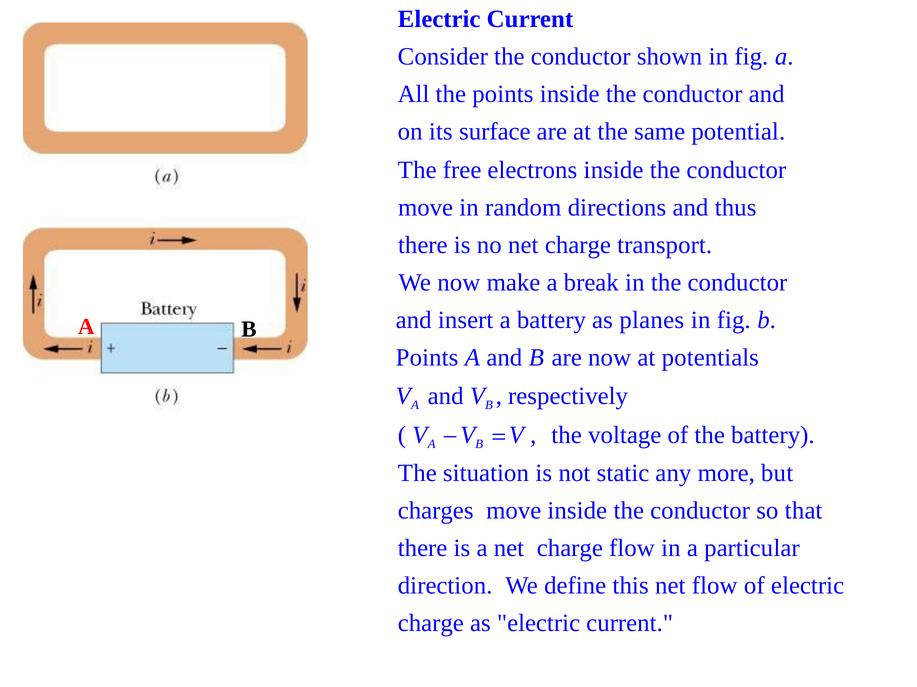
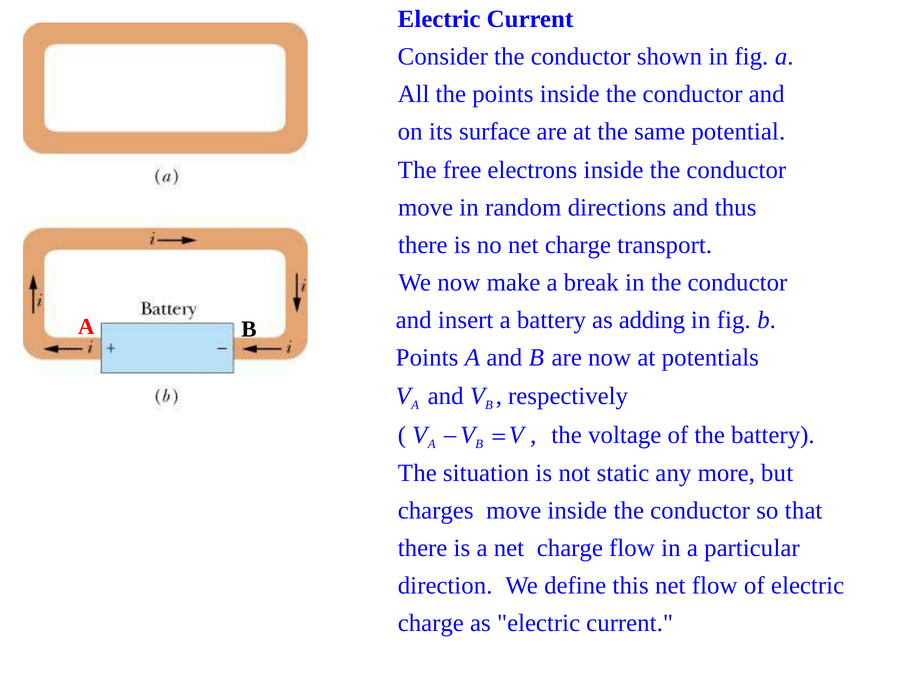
planes: planes -> adding
